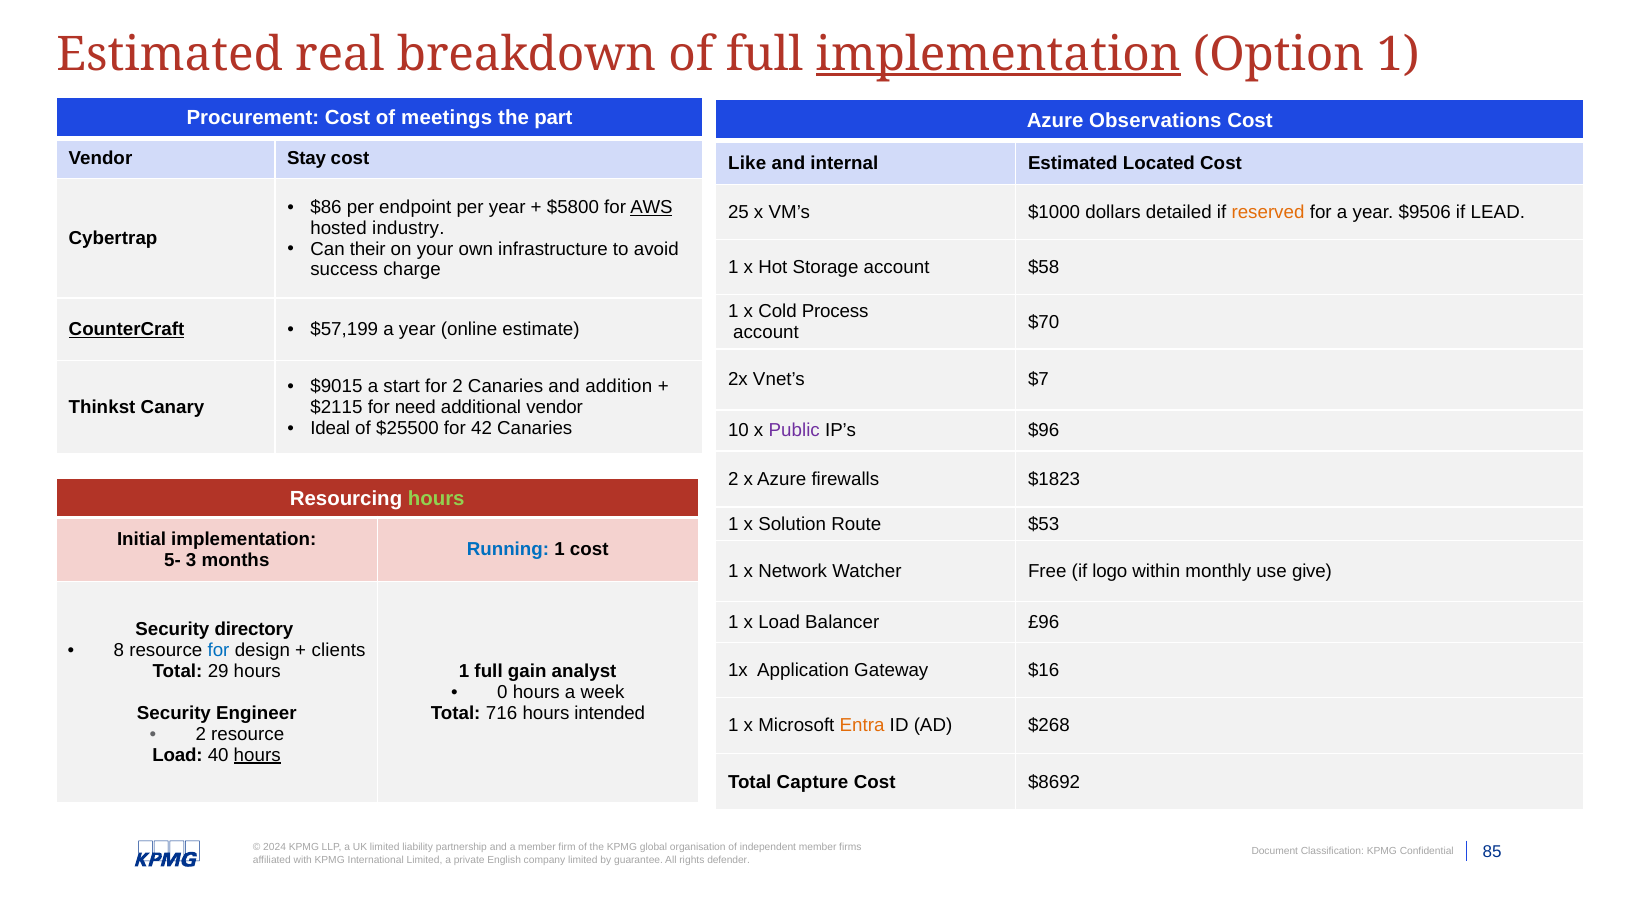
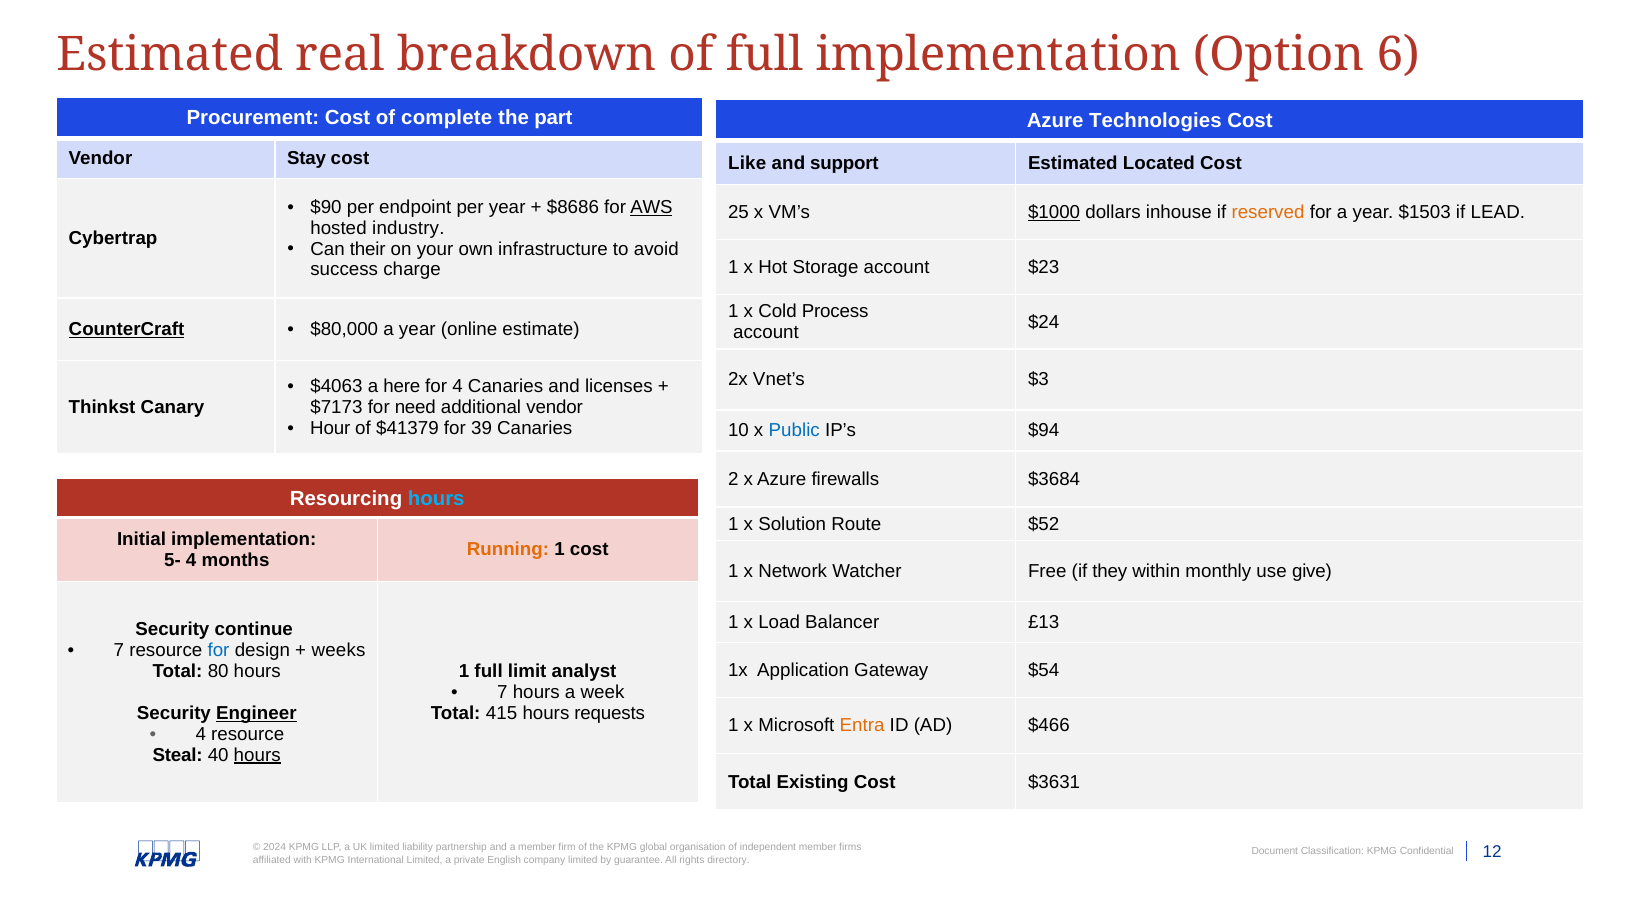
implementation at (998, 54) underline: present -> none
Option 1: 1 -> 6
meetings: meetings -> complete
Observations: Observations -> Technologies
internal: internal -> support
$86: $86 -> $90
$5800: $5800 -> $8686
$1000 underline: none -> present
detailed: detailed -> inhouse
$9506: $9506 -> $1503
$58: $58 -> $23
$70: $70 -> $24
$57,199: $57,199 -> $80,000
$7: $7 -> $3
$9015: $9015 -> $4063
start: start -> here
for 2: 2 -> 4
addition: addition -> licenses
$2115: $2115 -> $7173
Ideal: Ideal -> Hour
$25500: $25500 -> $41379
42: 42 -> 39
Public colour: purple -> blue
$96: $96 -> $94
$1823: $1823 -> $3684
hours at (436, 498) colour: light green -> light blue
$53: $53 -> $52
Running colour: blue -> orange
5- 3: 3 -> 4
logo: logo -> they
£96: £96 -> £13
directory: directory -> continue
8 at (119, 651): 8 -> 7
clients: clients -> weeks
$16: $16 -> $54
29: 29 -> 80
gain: gain -> limit
0 at (502, 693): 0 -> 7
Engineer underline: none -> present
716: 716 -> 415
intended: intended -> requests
$268: $268 -> $466
2 at (201, 734): 2 -> 4
Load at (178, 755): Load -> Steal
Capture: Capture -> Existing
$8692: $8692 -> $3631
85: 85 -> 12
defender: defender -> directory
